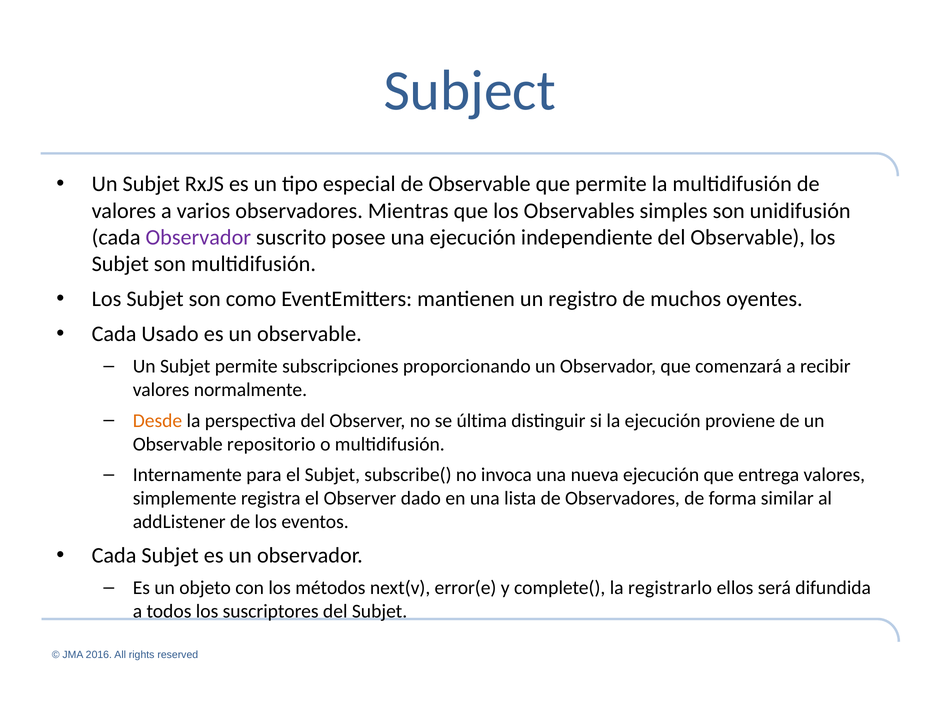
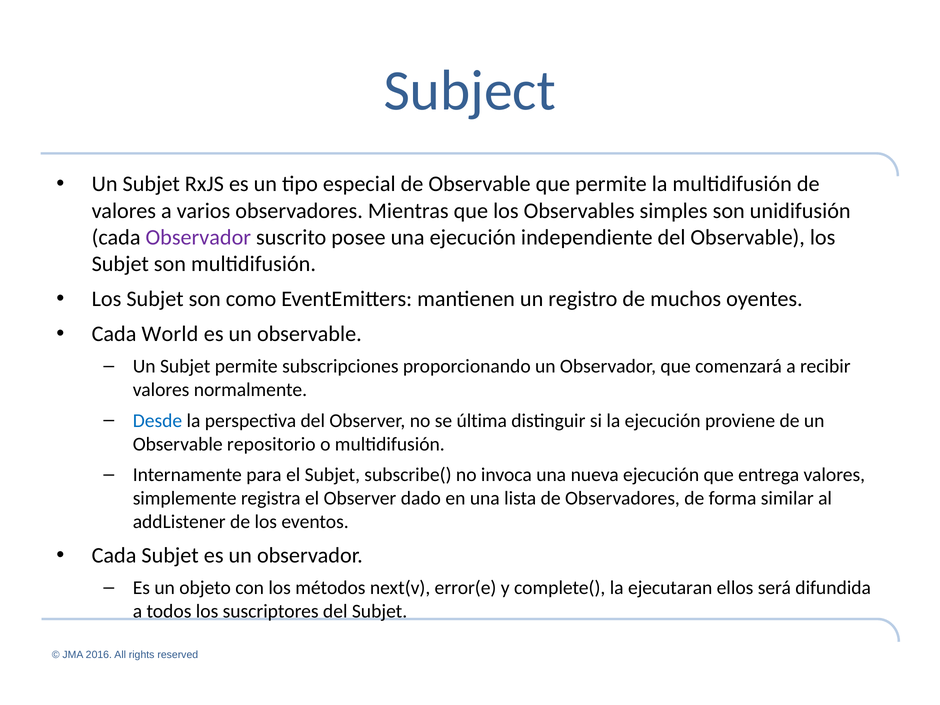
Usado: Usado -> World
Desde colour: orange -> blue
registrarlo: registrarlo -> ejecutaran
